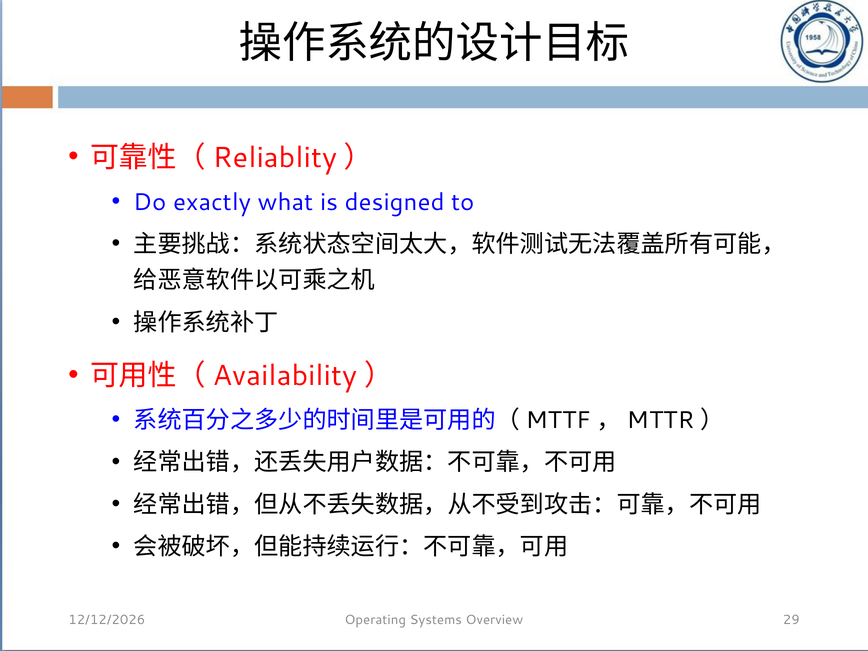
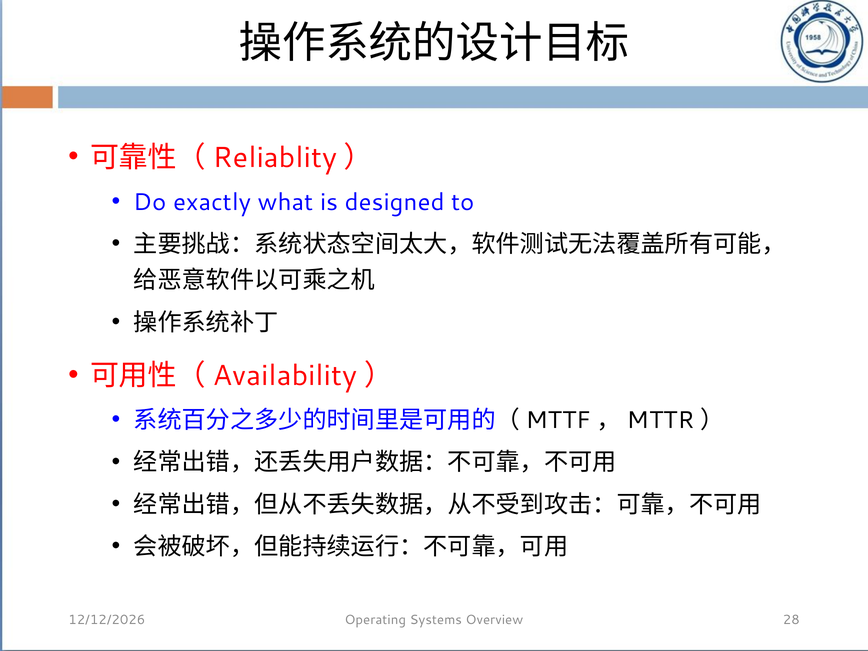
29: 29 -> 28
